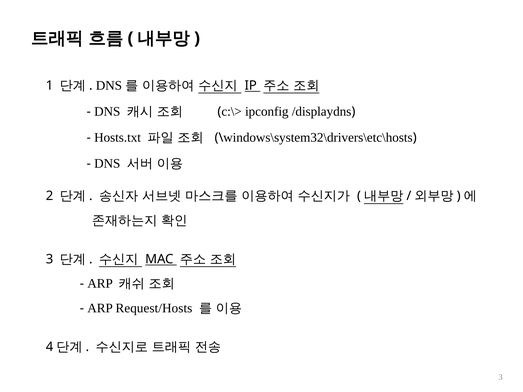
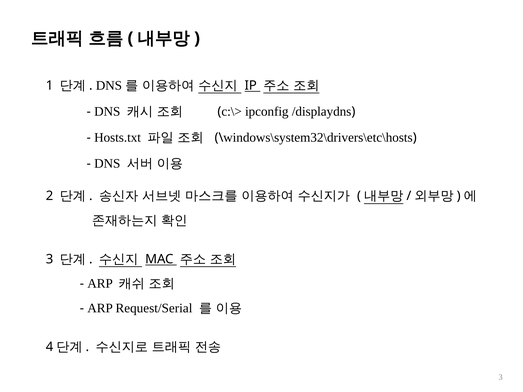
Request/Hosts: Request/Hosts -> Request/Serial
